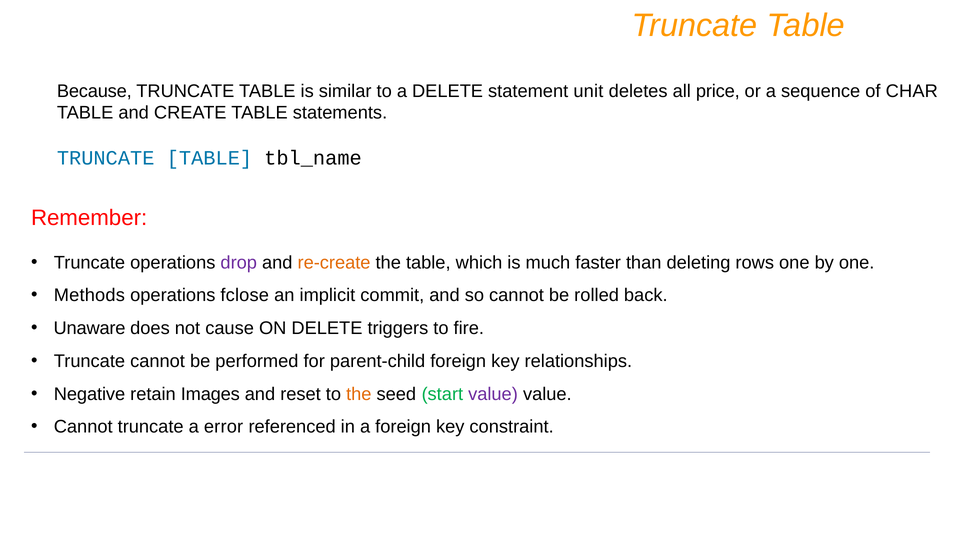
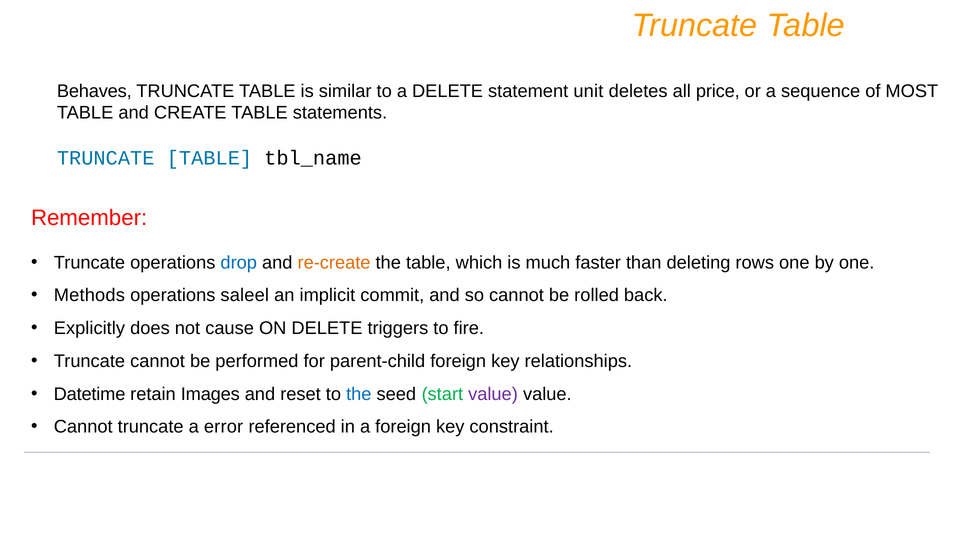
Because: Because -> Behaves
CHAR: CHAR -> MOST
drop colour: purple -> blue
fclose: fclose -> saleel
Unaware: Unaware -> Explicitly
Negative: Negative -> Datetime
the at (359, 394) colour: orange -> blue
